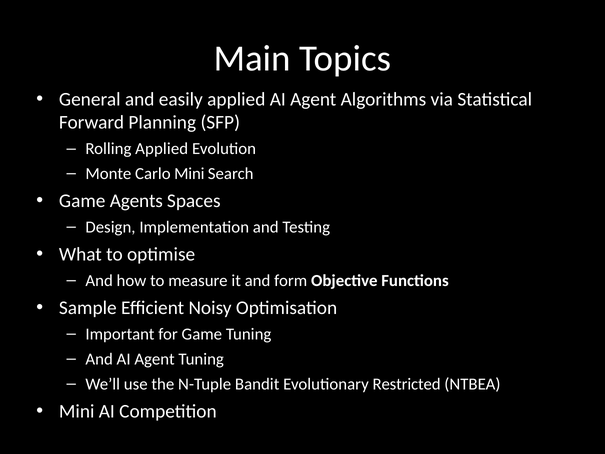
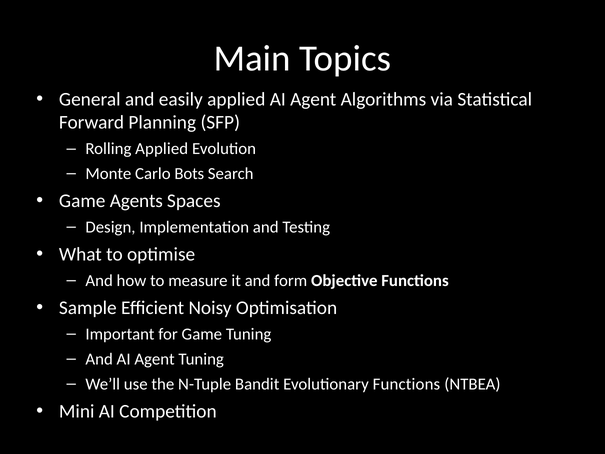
Carlo Mini: Mini -> Bots
Evolutionary Restricted: Restricted -> Functions
